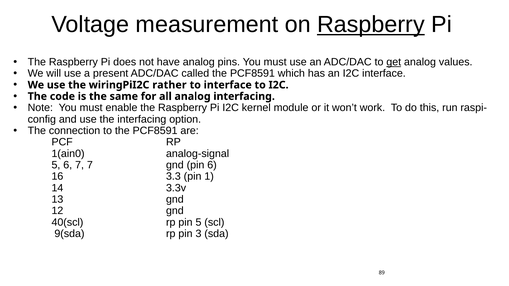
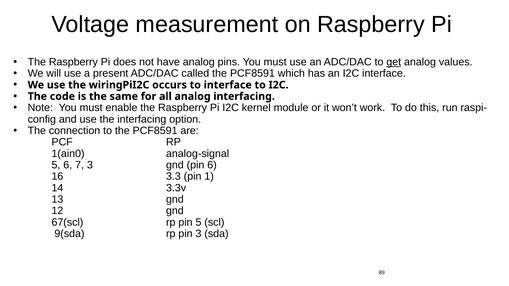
Raspberry at (371, 25) underline: present -> none
rather: rather -> occurs
7 7: 7 -> 3
40(scl: 40(scl -> 67(scl
